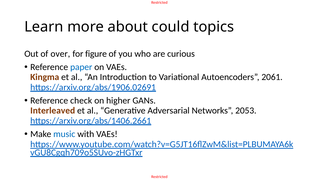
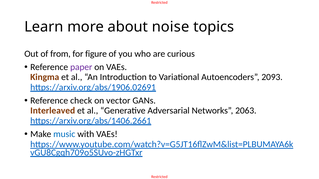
could: could -> noise
over: over -> from
paper colour: blue -> purple
2061: 2061 -> 2093
higher: higher -> vector
2053: 2053 -> 2063
